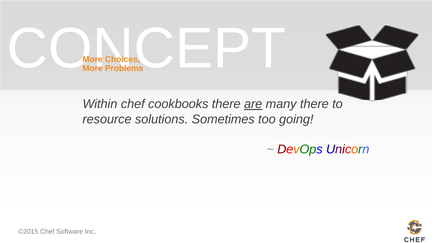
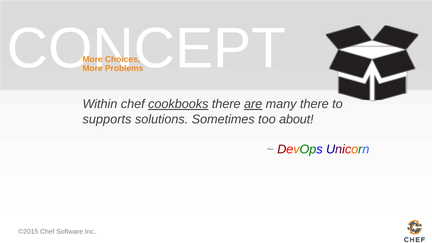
cookbooks underline: none -> present
resource: resource -> supports
going: going -> about
